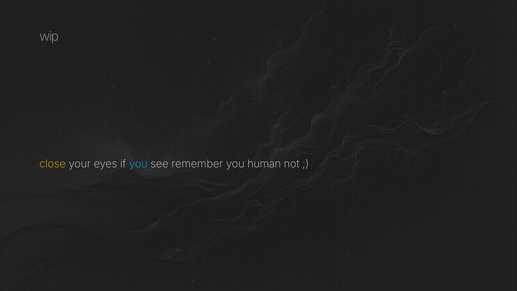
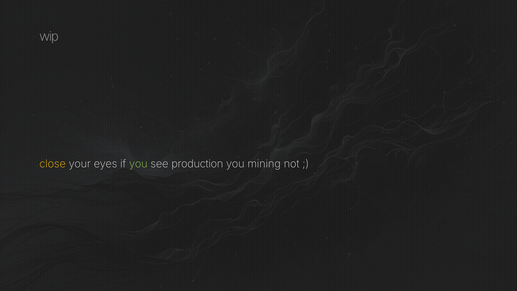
you at (138, 164) colour: light blue -> light green
remember: remember -> production
human: human -> mining
